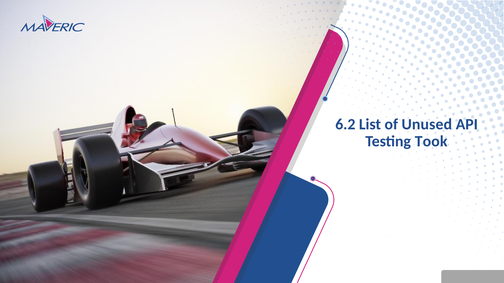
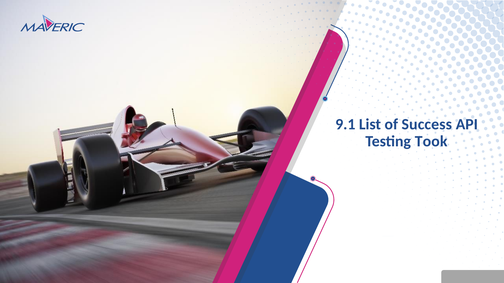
6.2: 6.2 -> 9.1
Unused: Unused -> Success
